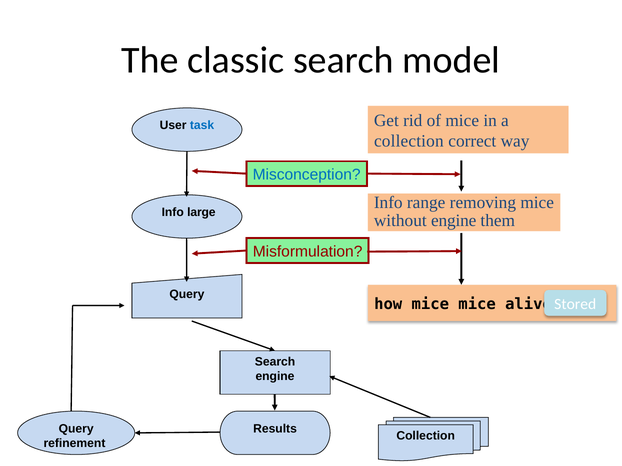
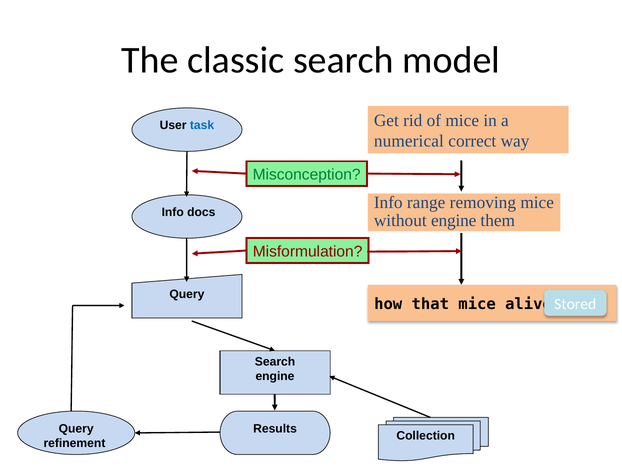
collection at (409, 141): collection -> numerical
Misconception colour: blue -> green
large: large -> docs
how mice: mice -> that
